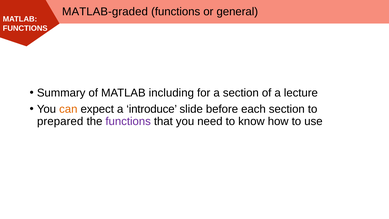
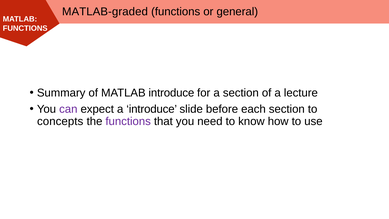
MATLAB including: including -> introduce
can colour: orange -> purple
prepared: prepared -> concepts
